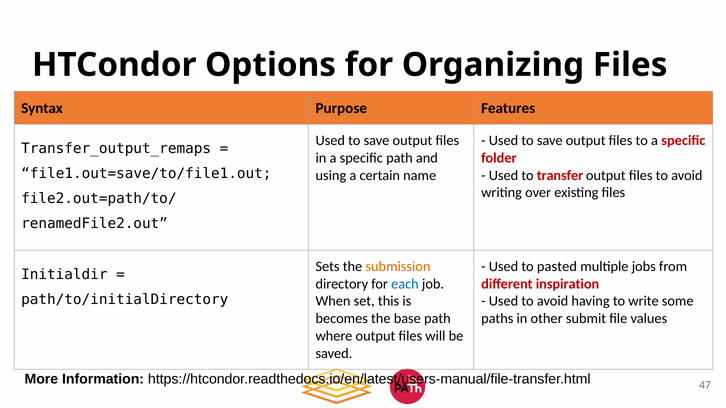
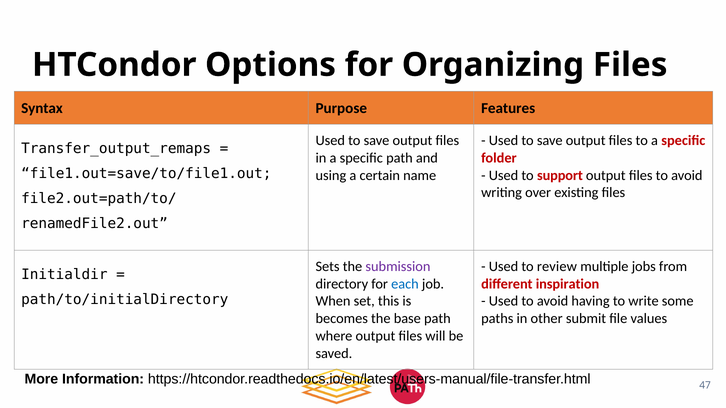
transfer: transfer -> support
submission colour: orange -> purple
pasted: pasted -> review
